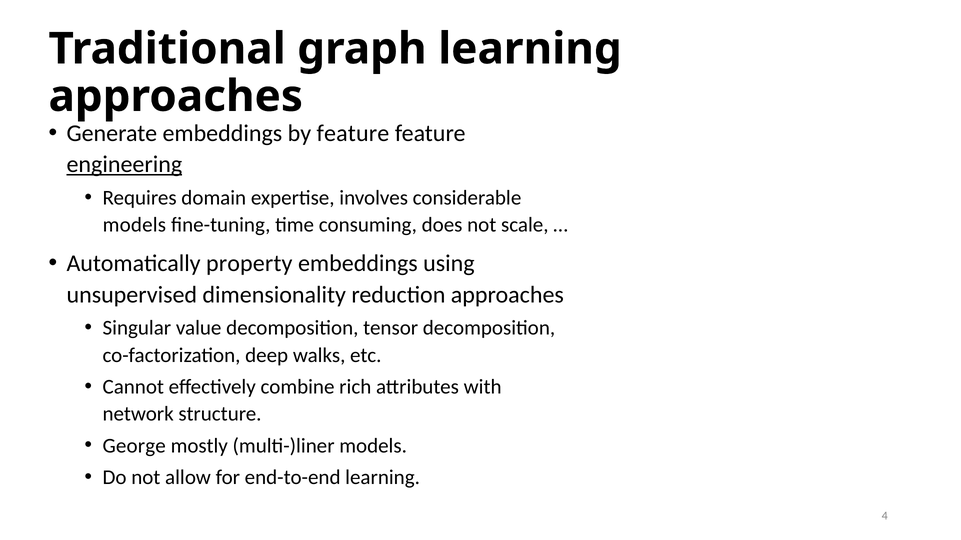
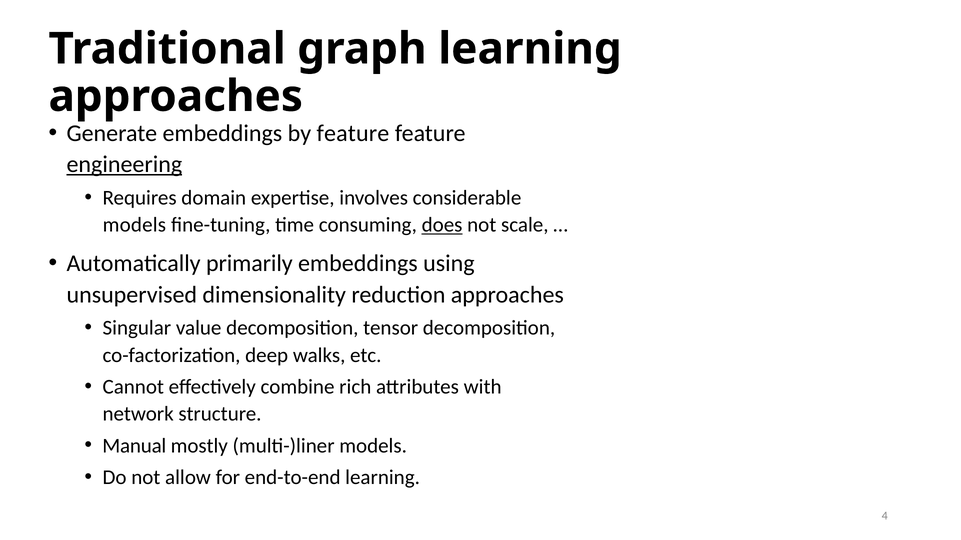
does underline: none -> present
property: property -> primarily
George: George -> Manual
